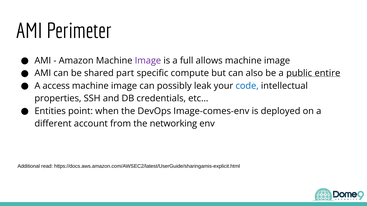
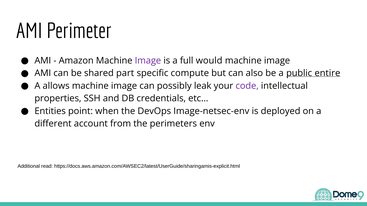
allows: allows -> would
access: access -> allows
code colour: blue -> purple
Image-comes-env: Image-comes-env -> Image-netsec-env
networking: networking -> perimeters
